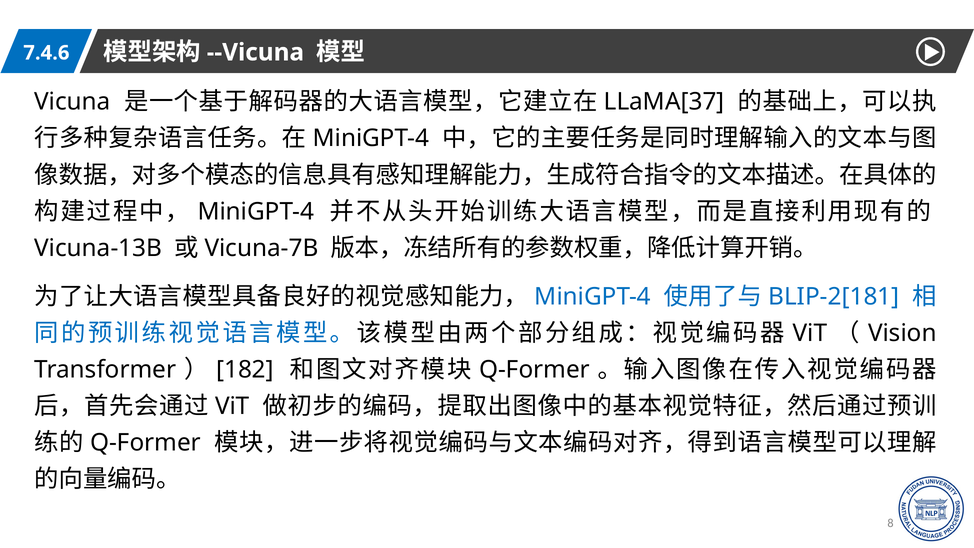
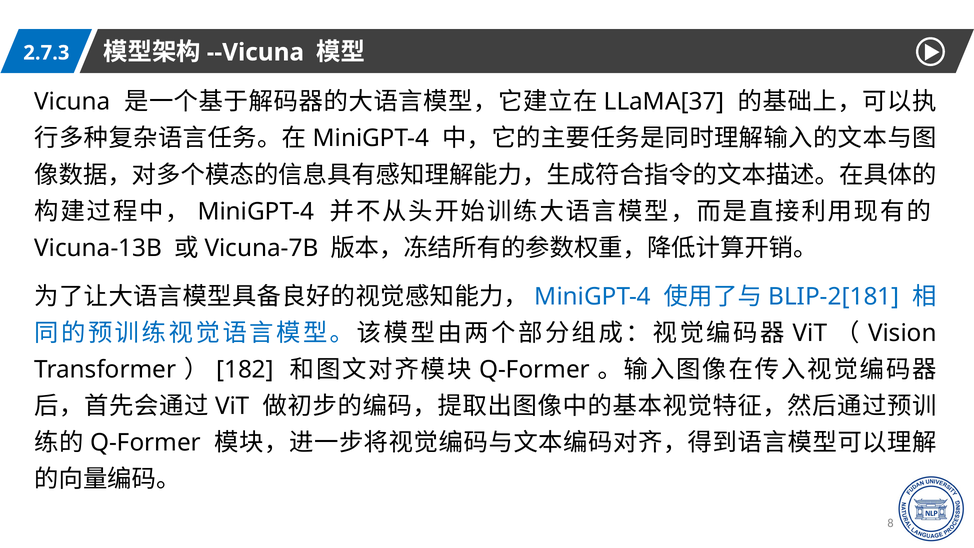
7.4.6: 7.4.6 -> 2.7.3
